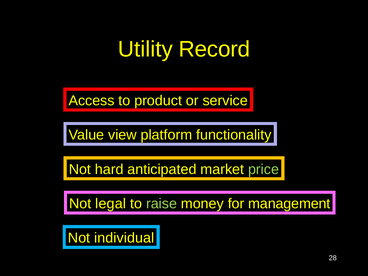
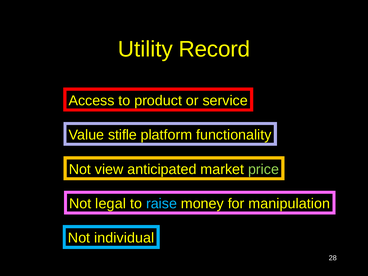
view: view -> stifle
hard: hard -> view
raise colour: light green -> light blue
management: management -> manipulation
